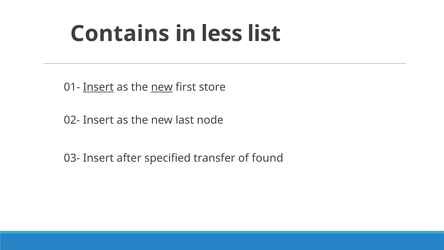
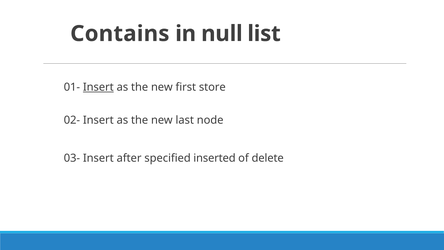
less: less -> null
new at (162, 87) underline: present -> none
transfer: transfer -> inserted
found: found -> delete
